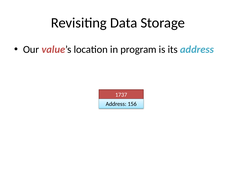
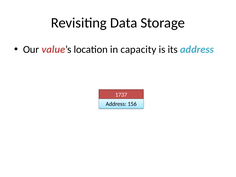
program: program -> capacity
